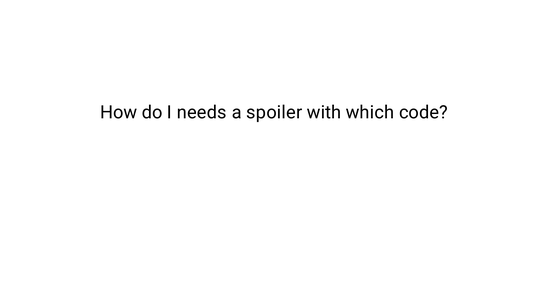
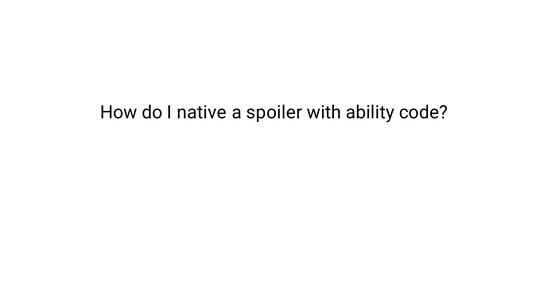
needs: needs -> native
which: which -> ability
